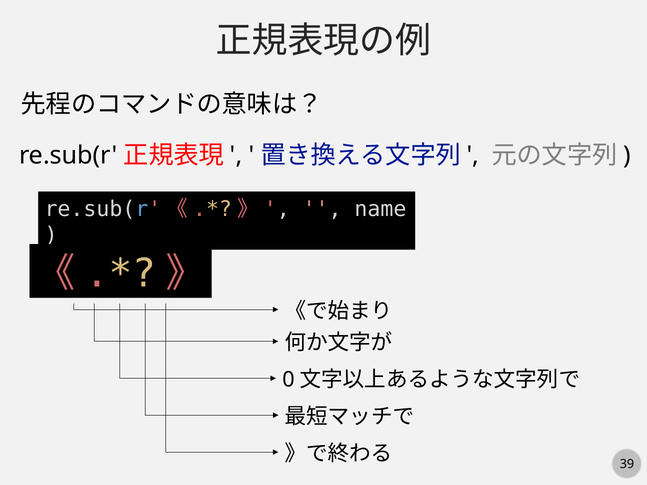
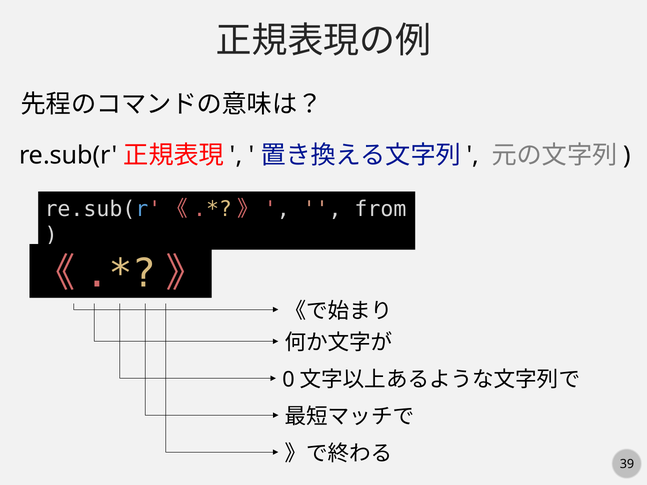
name: name -> from
